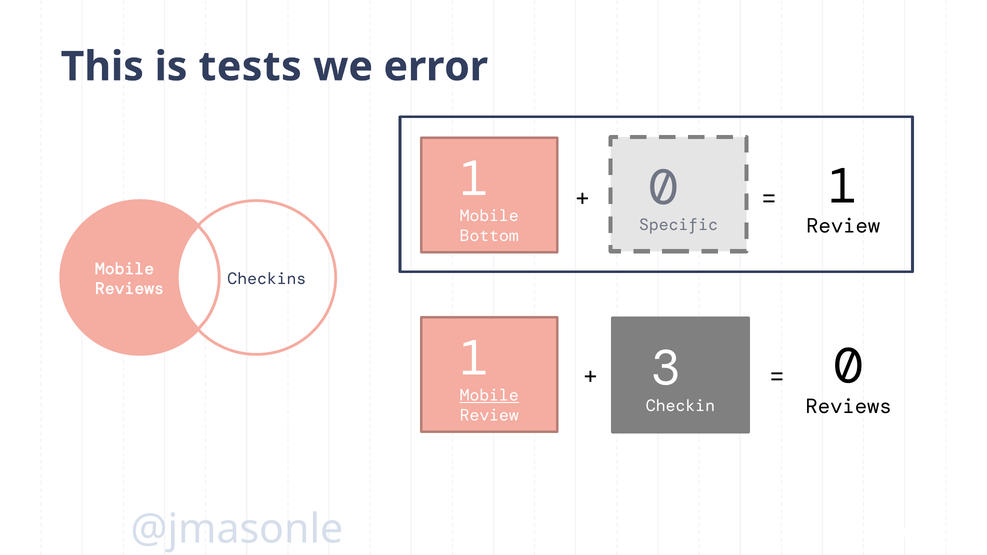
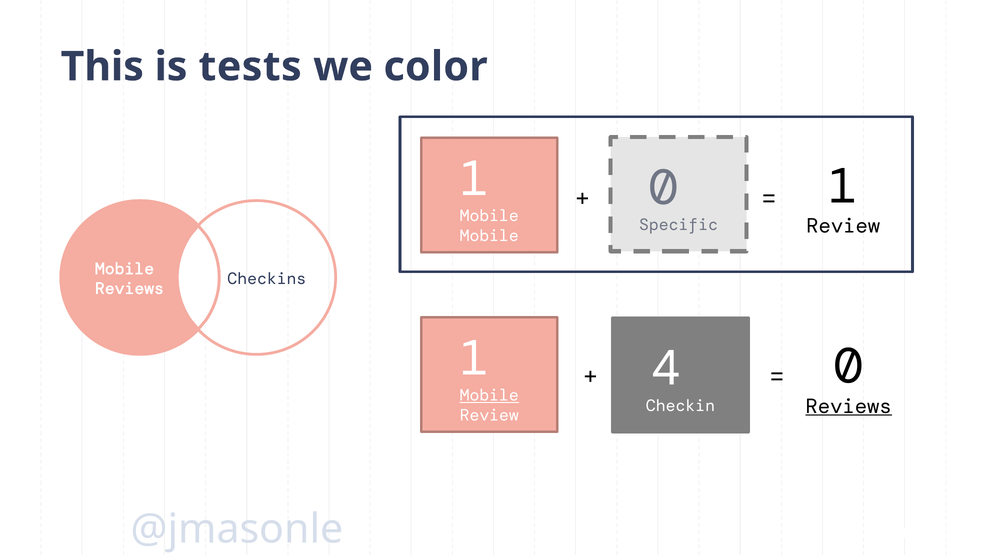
error: error -> color
Bottom at (489, 236): Bottom -> Mobile
3: 3 -> 4
Reviews at (849, 406) underline: none -> present
